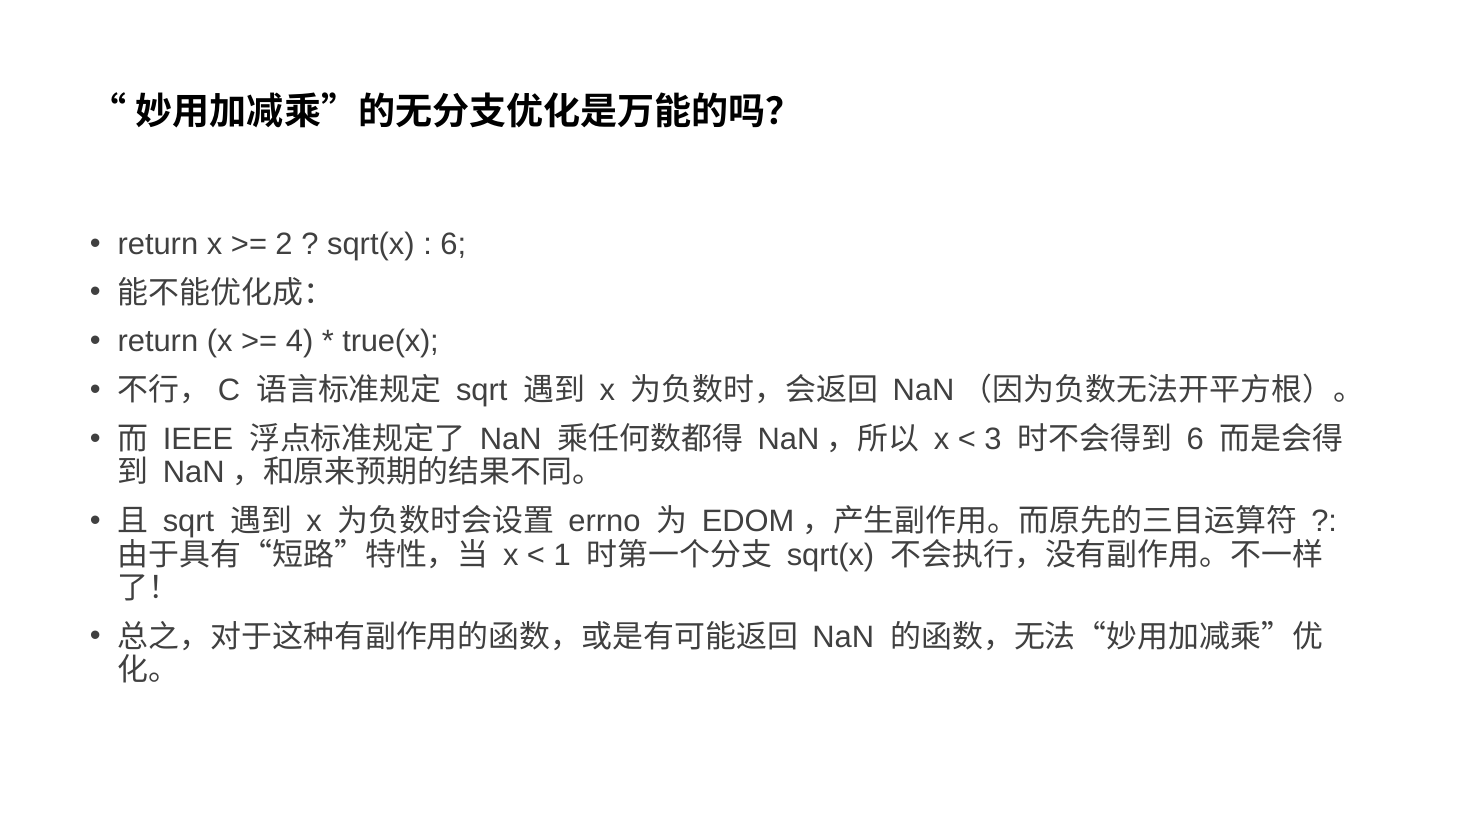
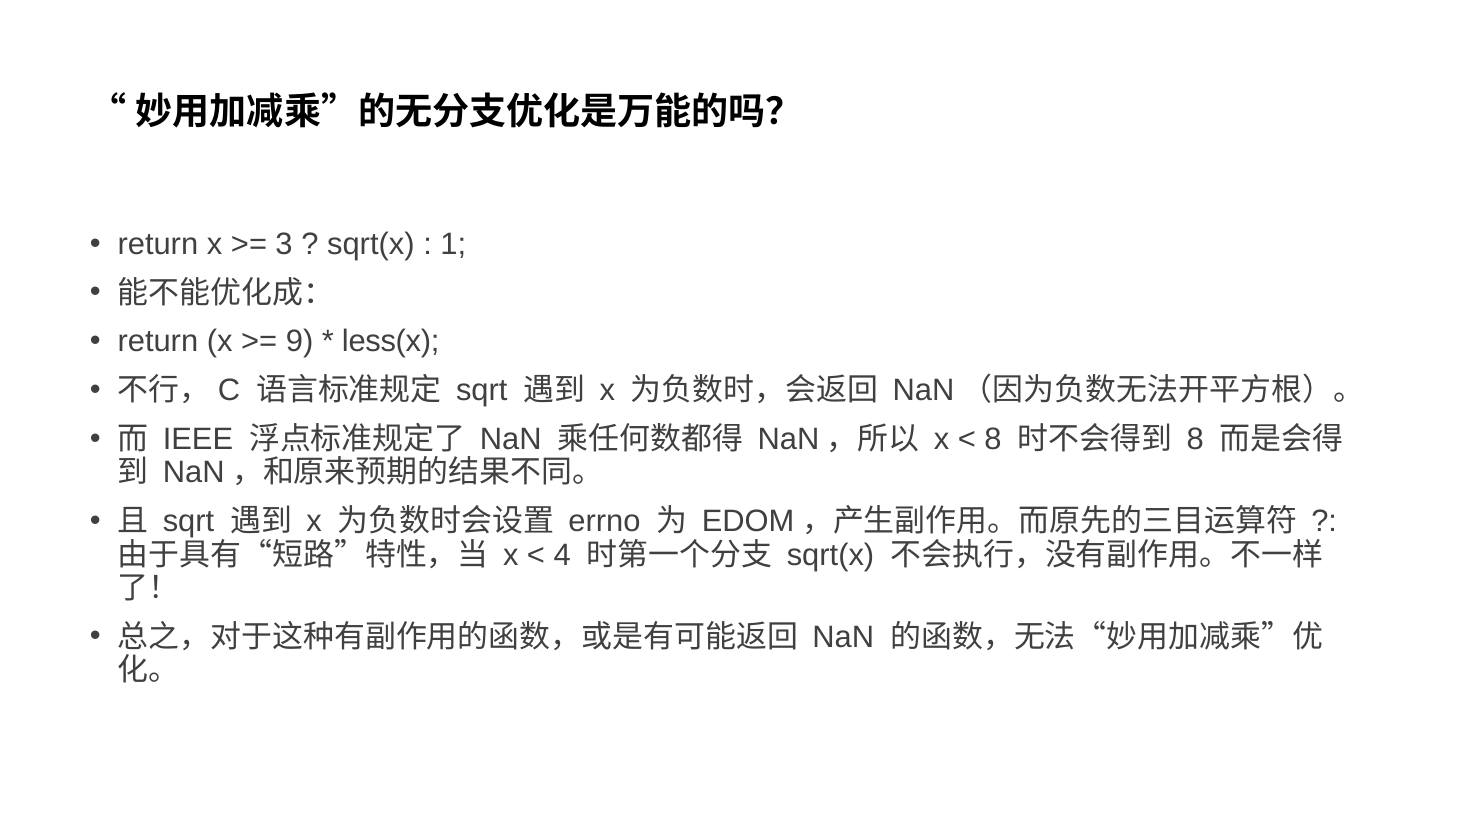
2: 2 -> 3
6 at (453, 244): 6 -> 1
4: 4 -> 9
true(x: true(x -> less(x
3 at (993, 439): 3 -> 8
6 at (1195, 439): 6 -> 8
1: 1 -> 4
